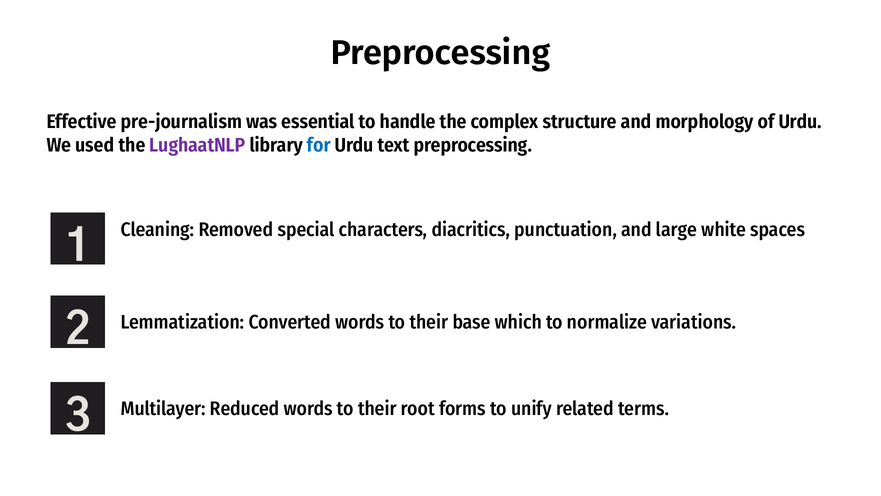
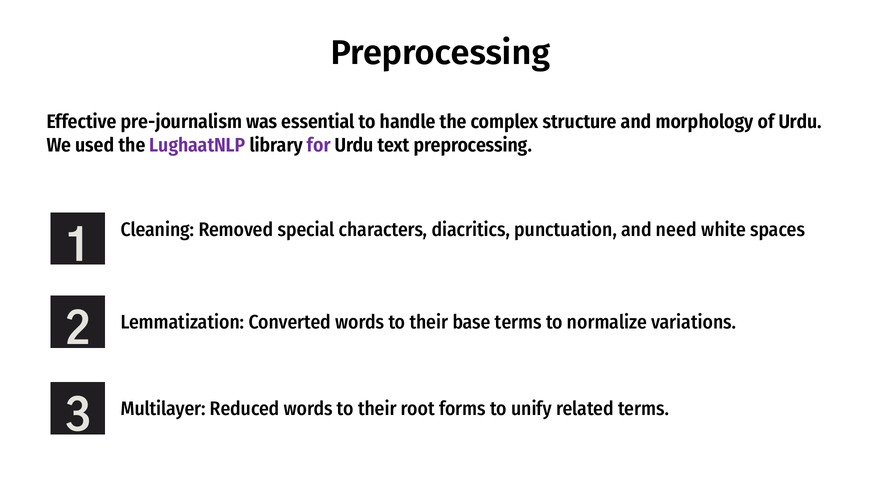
for colour: blue -> purple
large: large -> need
base which: which -> terms
